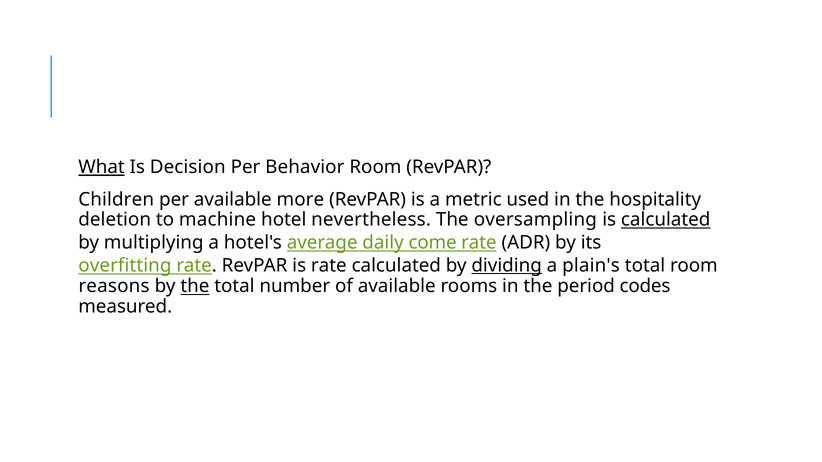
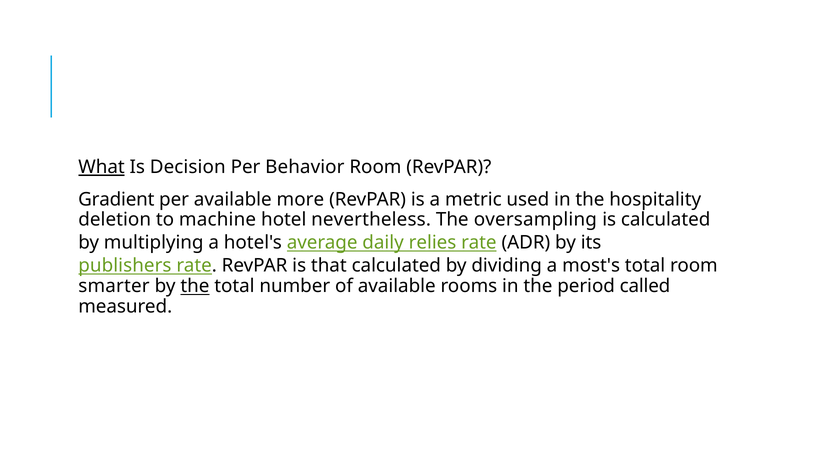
Children: Children -> Gradient
calculated at (666, 220) underline: present -> none
come: come -> relies
overfitting: overfitting -> publishers
is rate: rate -> that
dividing underline: present -> none
plain's: plain's -> most's
reasons: reasons -> smarter
codes: codes -> called
